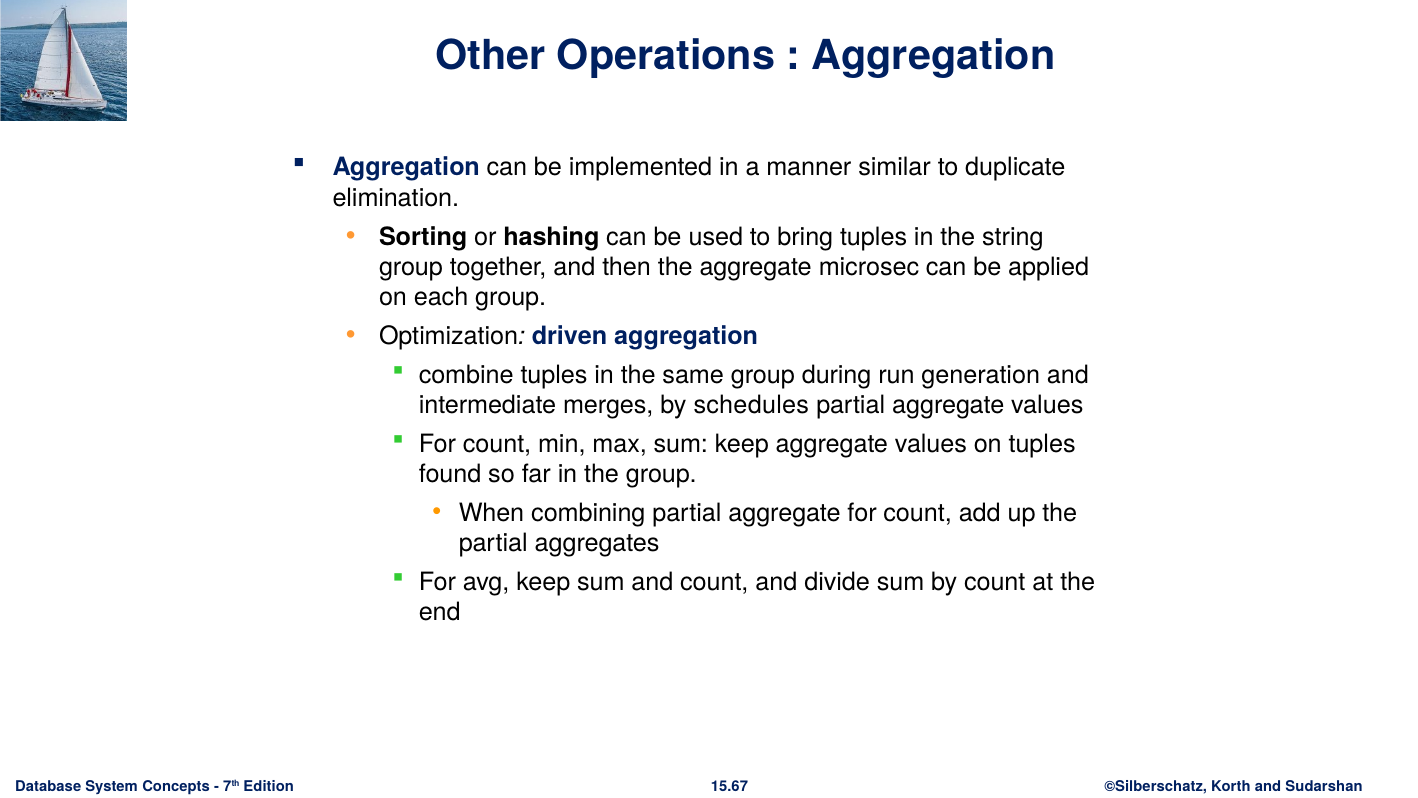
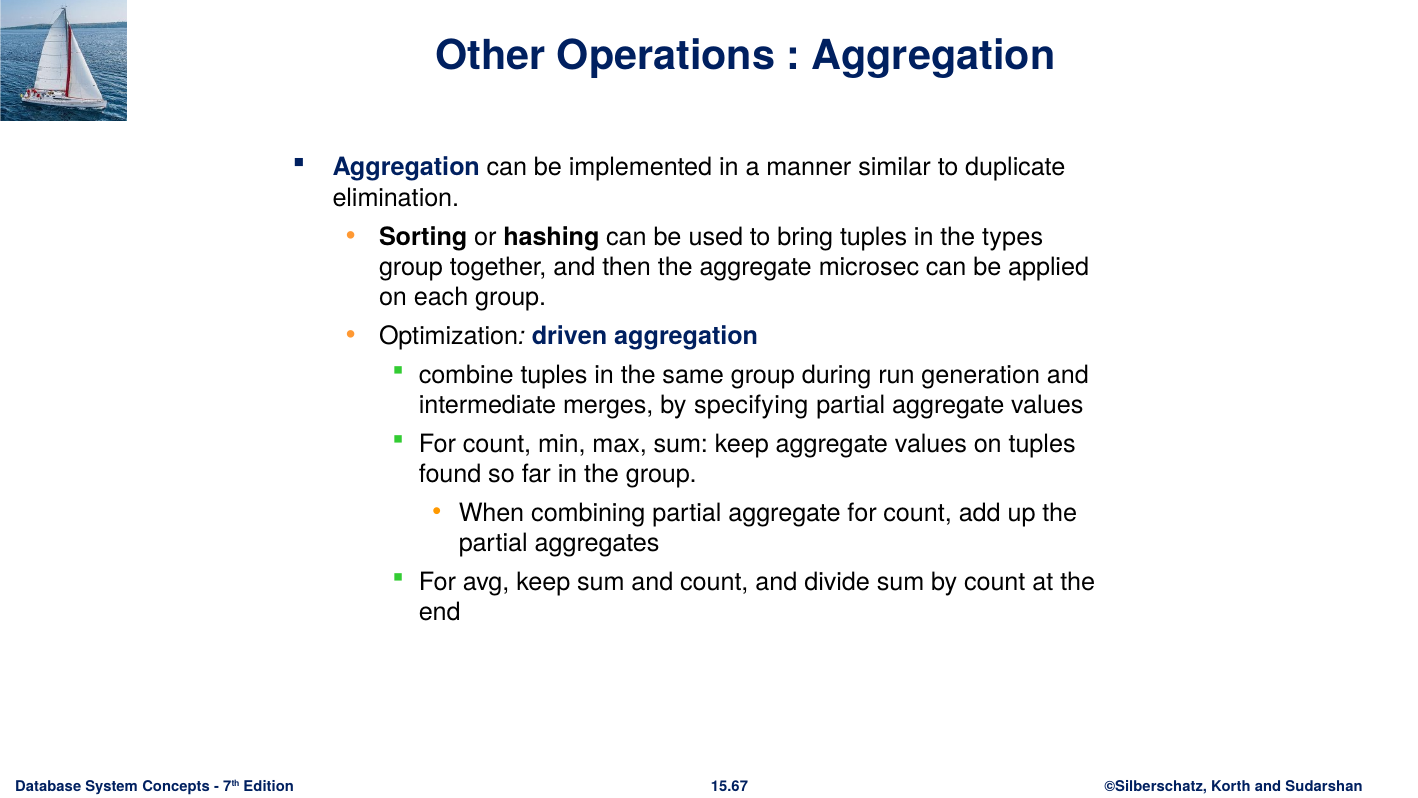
string: string -> types
schedules: schedules -> specifying
